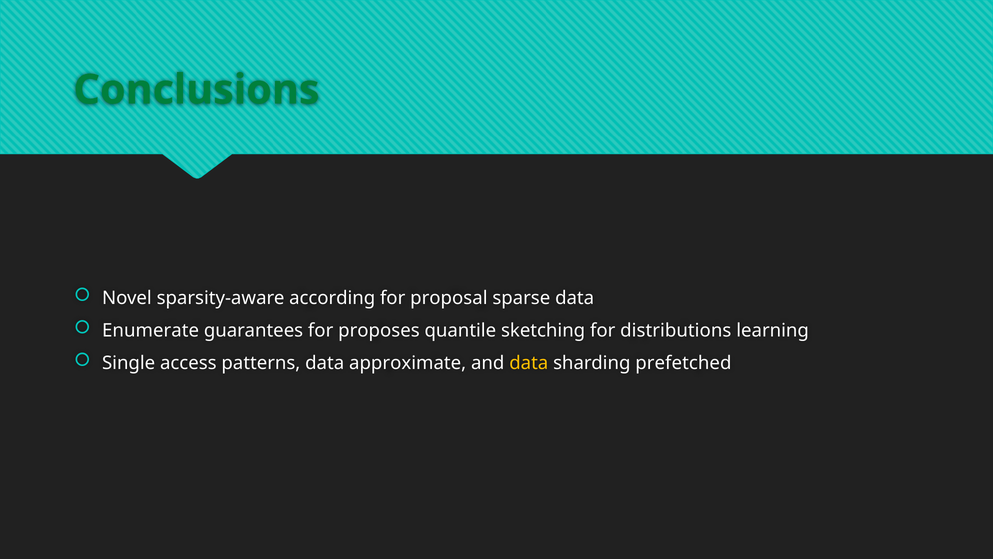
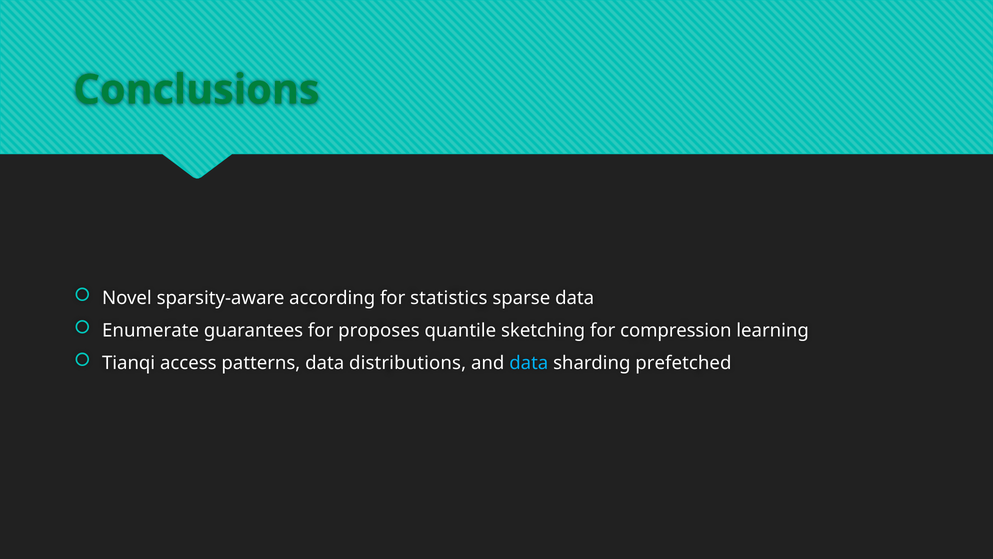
proposal: proposal -> statistics
distributions: distributions -> compression
Single: Single -> Tianqi
approximate: approximate -> distributions
data at (529, 363) colour: yellow -> light blue
